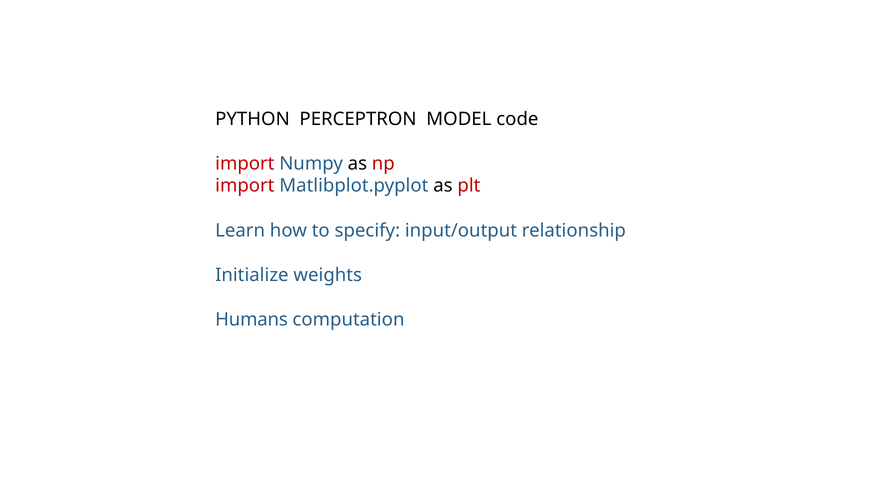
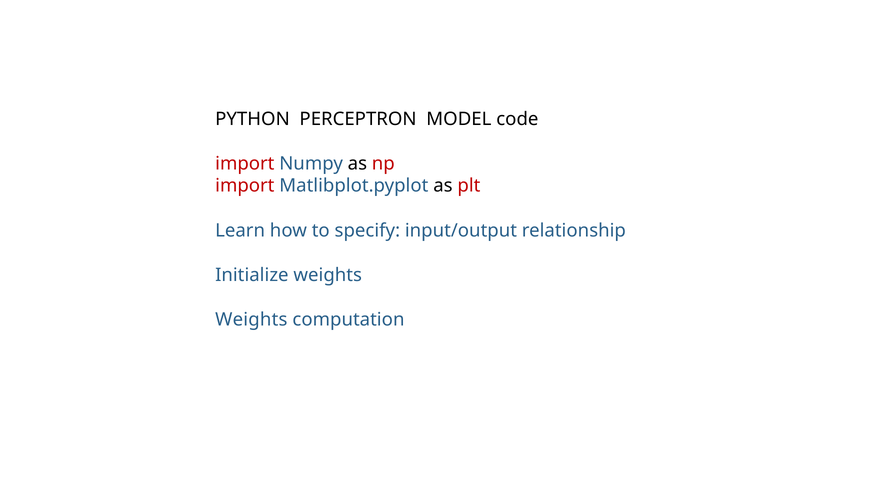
Humans at (252, 320): Humans -> Weights
